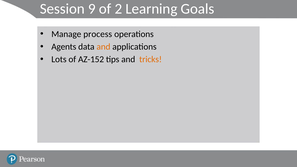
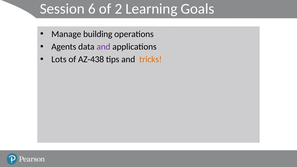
9: 9 -> 6
process: process -> building
and at (103, 47) colour: orange -> purple
AZ-152: AZ-152 -> AZ-438
